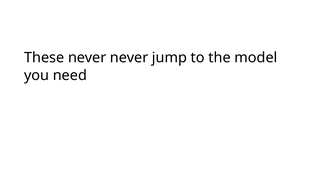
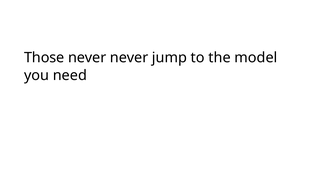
These: These -> Those
